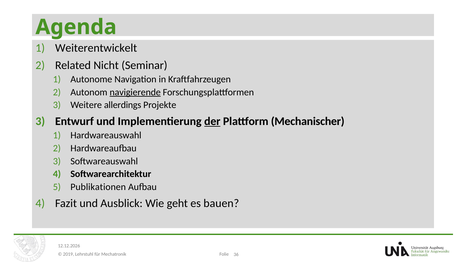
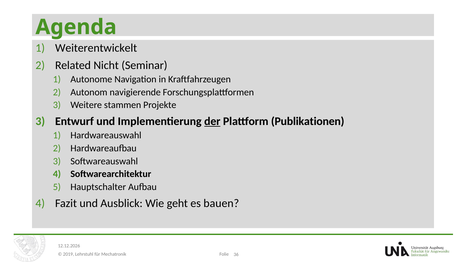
navigierende underline: present -> none
allerdings: allerdings -> stammen
Mechanischer: Mechanischer -> Publikationen
Publikationen: Publikationen -> Hauptschalter
